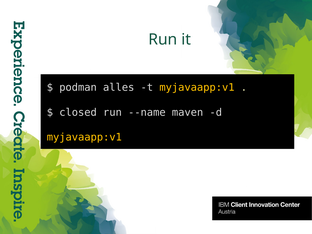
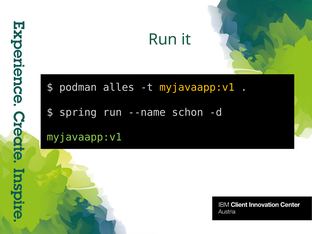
closed: closed -> spring
maven: maven -> schon
myjavaapp:v1 at (84, 137) colour: yellow -> light green
